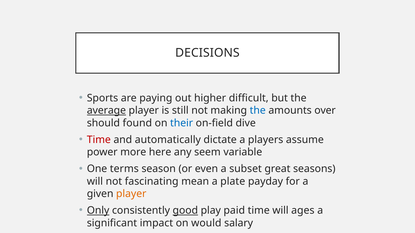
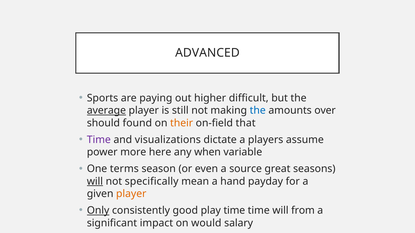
DECISIONS: DECISIONS -> ADVANCED
their colour: blue -> orange
dive: dive -> that
Time at (99, 140) colour: red -> purple
automatically: automatically -> visualizations
seem: seem -> when
subset: subset -> source
will at (95, 182) underline: none -> present
fascinating: fascinating -> specifically
plate: plate -> hand
good underline: present -> none
play paid: paid -> time
ages: ages -> from
